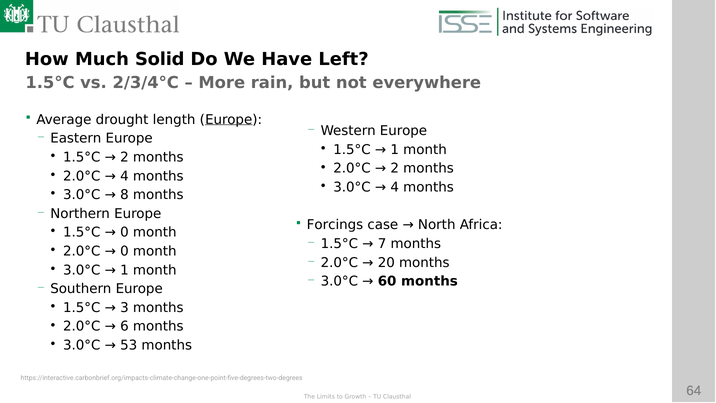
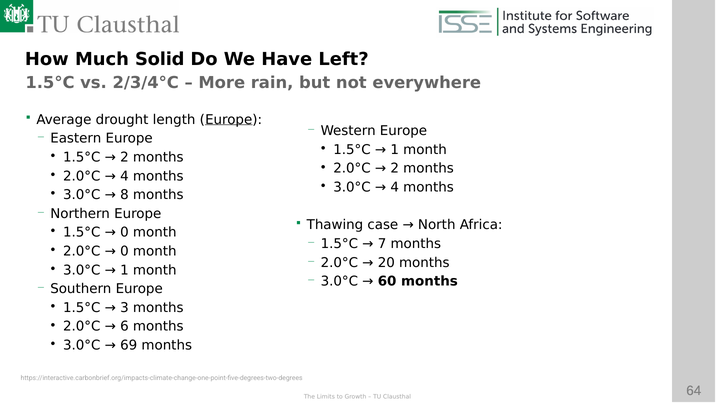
Forcings: Forcings -> Thawing
53: 53 -> 69
